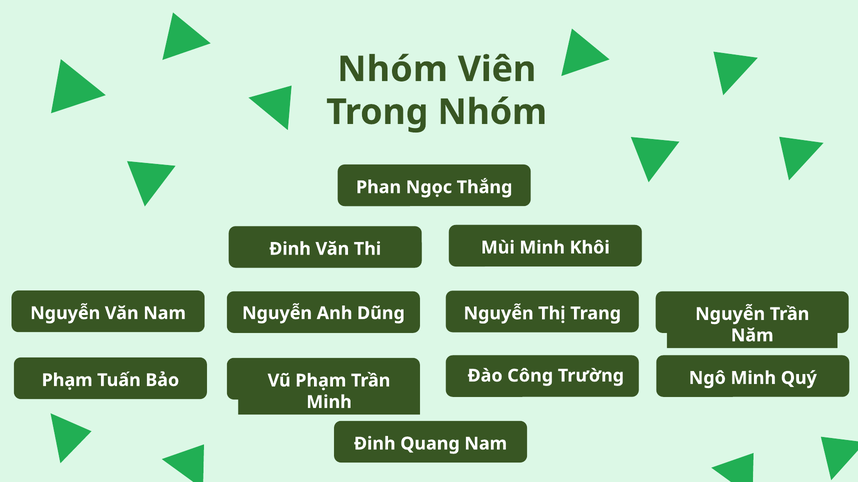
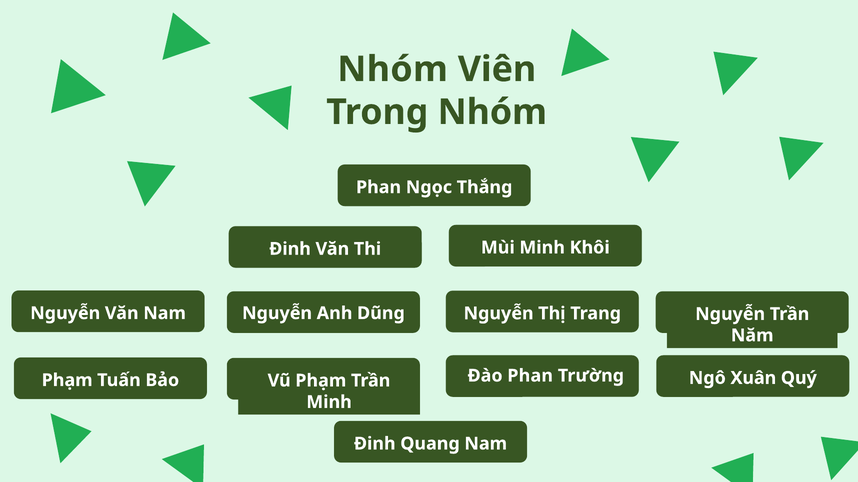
Công at (530, 376): Công -> Phan
Ngô Minh: Minh -> Xuân
